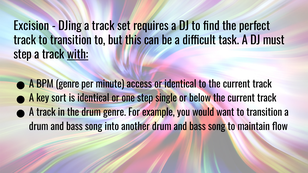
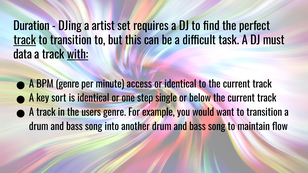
Excision: Excision -> Duration
DJing a track: track -> artist
track at (25, 40) underline: none -> present
step at (23, 55): step -> data
the drum: drum -> users
